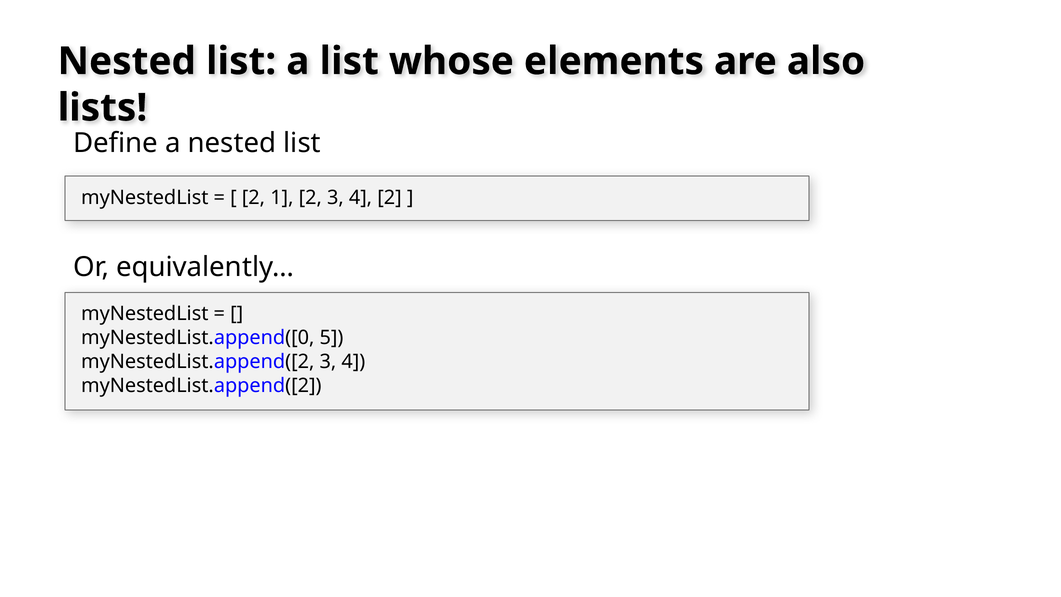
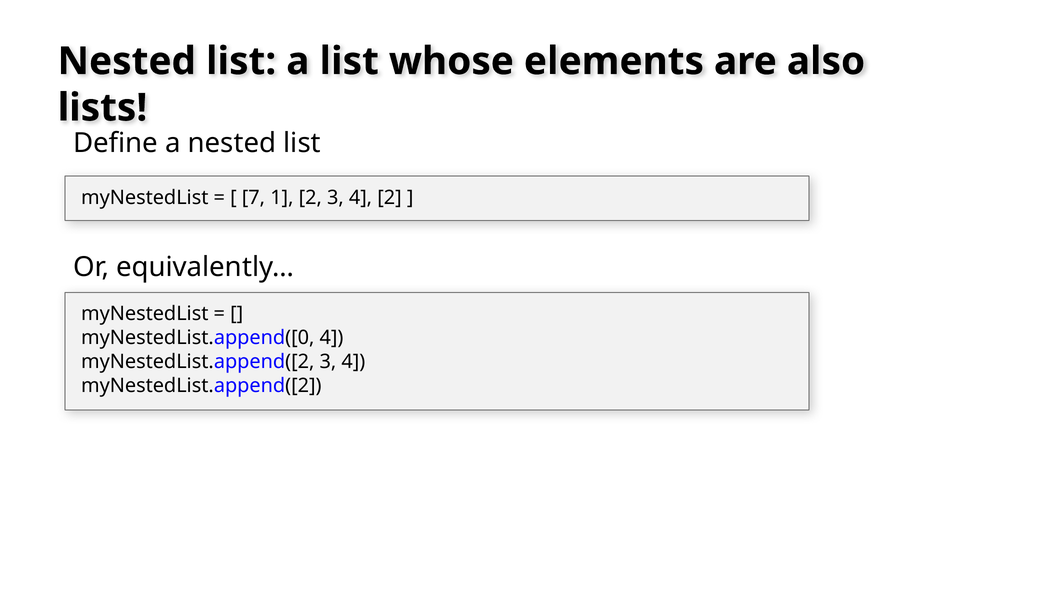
2 at (253, 197): 2 -> 7
myNestedList.append([0 5: 5 -> 4
